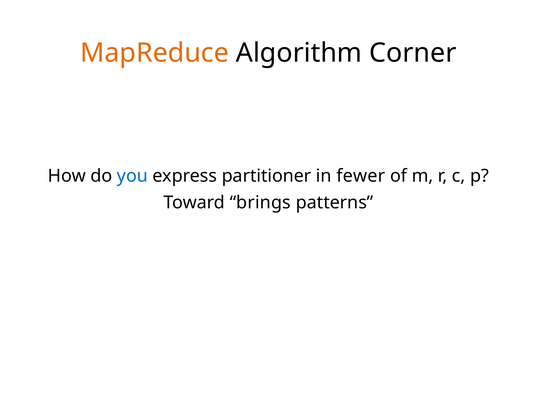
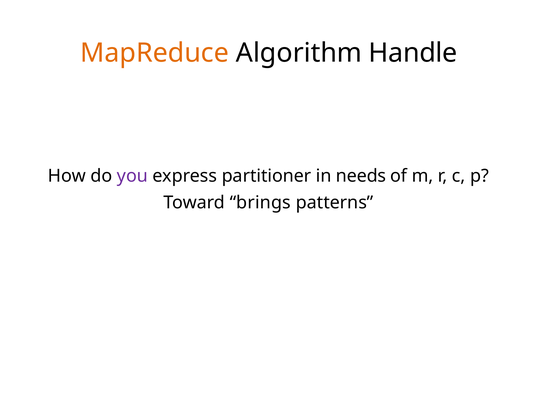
Corner: Corner -> Handle
you colour: blue -> purple
fewer: fewer -> needs
